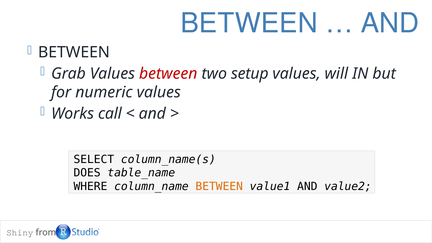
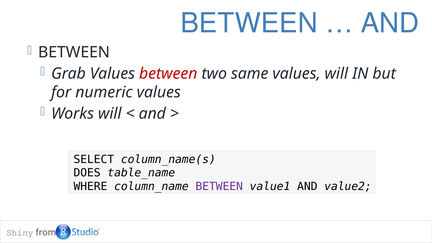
setup: setup -> same
Works call: call -> will
BETWEEN at (219, 186) colour: orange -> purple
